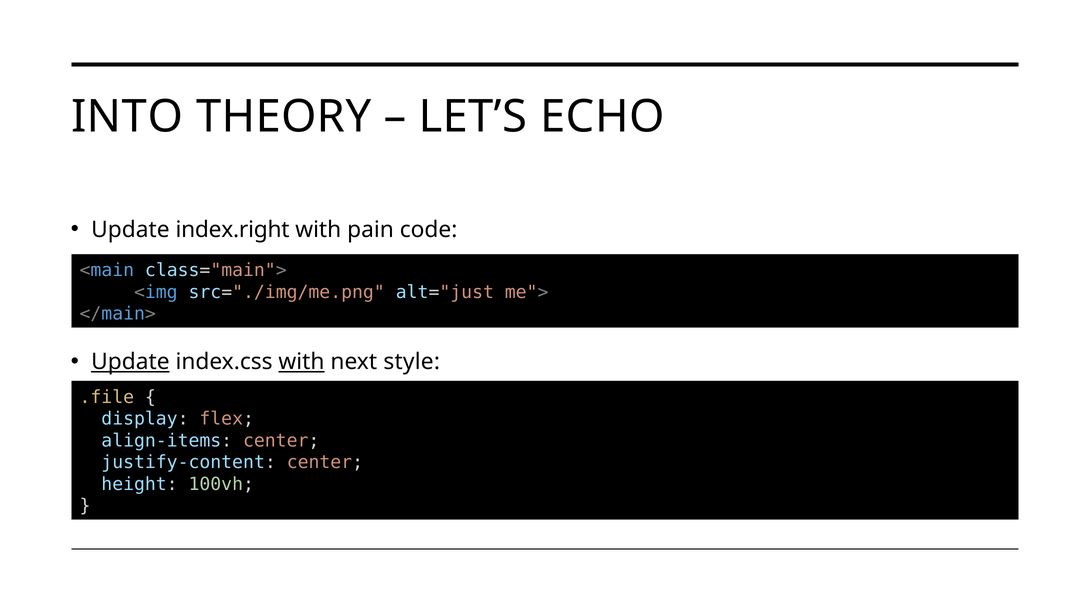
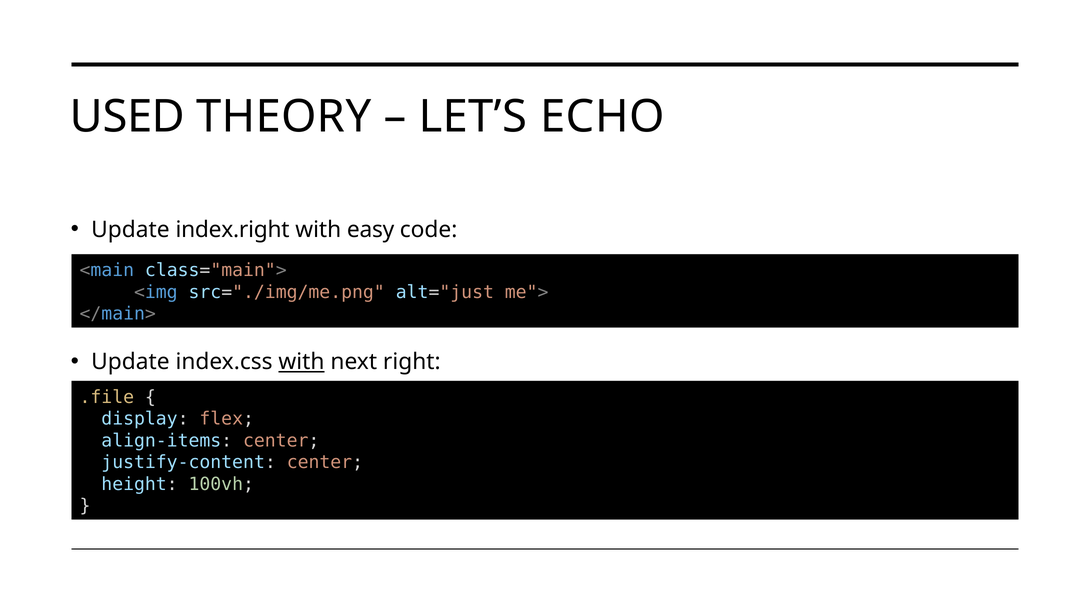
INTO: INTO -> USED
pain: pain -> easy
Update at (130, 362) underline: present -> none
style: style -> right
